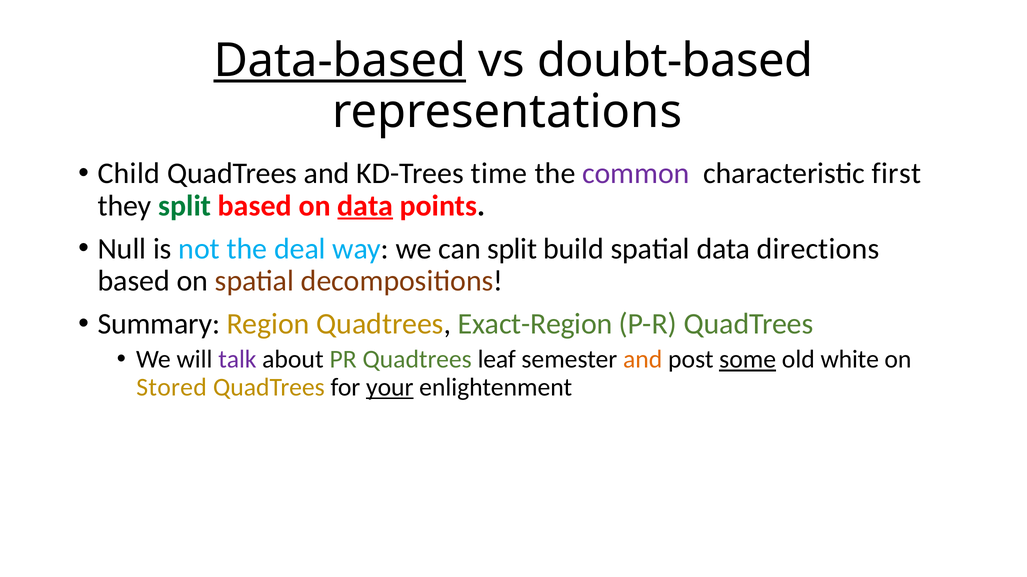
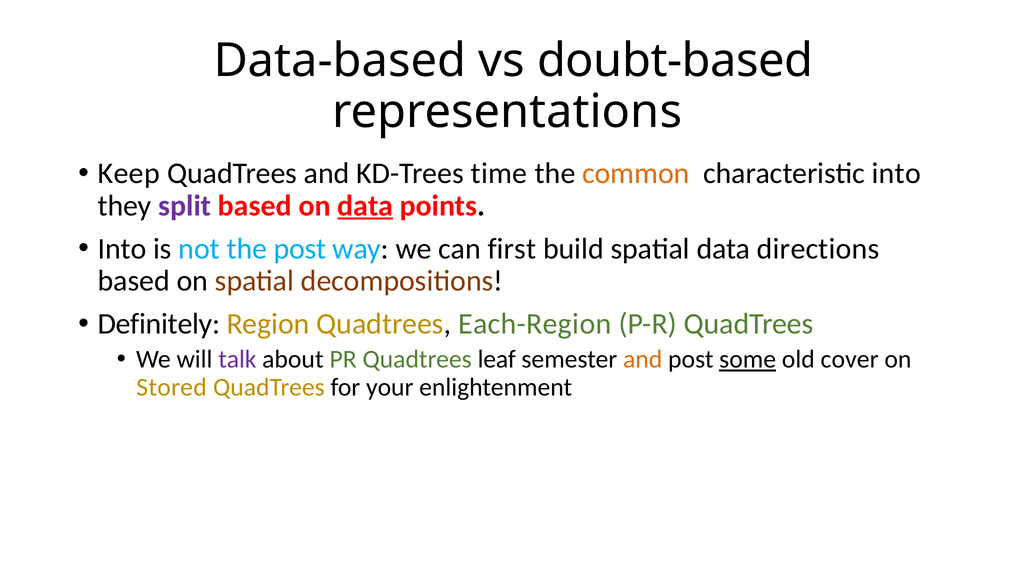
Data-based underline: present -> none
Child: Child -> Keep
common colour: purple -> orange
characteristic first: first -> into
split at (185, 206) colour: green -> purple
Null at (122, 249): Null -> Into
the deal: deal -> post
can split: split -> first
Summary: Summary -> Definitely
Exact-Region: Exact-Region -> Each-Region
white: white -> cover
your underline: present -> none
